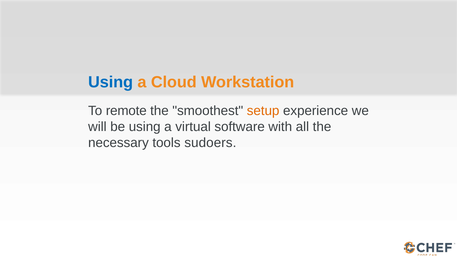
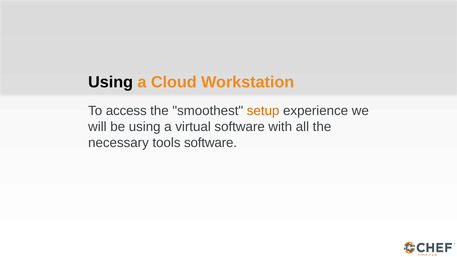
Using at (111, 82) colour: blue -> black
remote: remote -> access
tools sudoers: sudoers -> software
